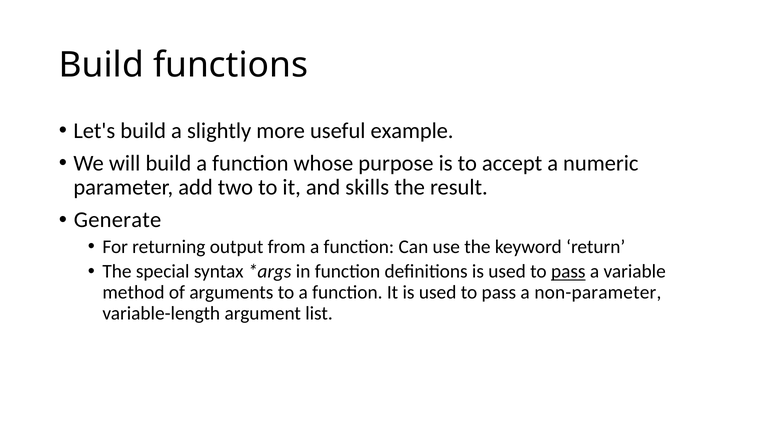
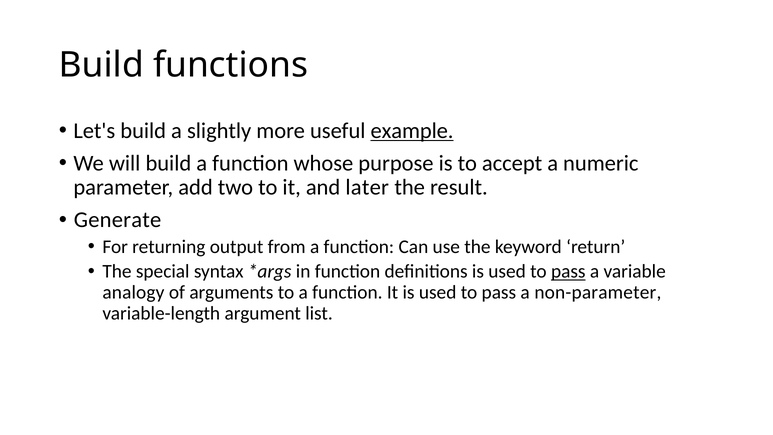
example underline: none -> present
skills: skills -> later
method: method -> analogy
